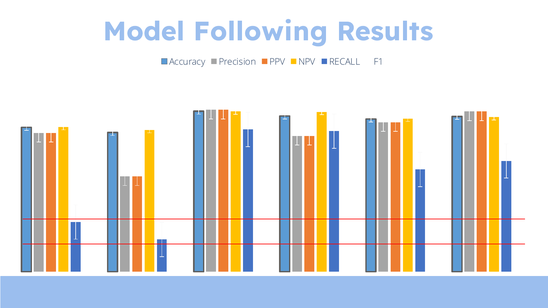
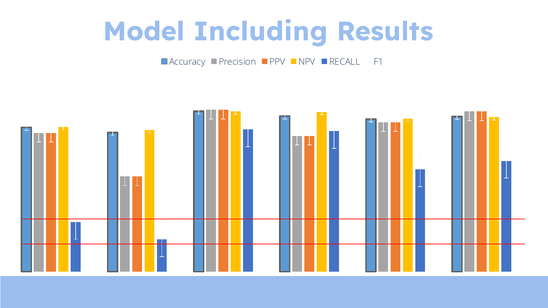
Following: Following -> Including
